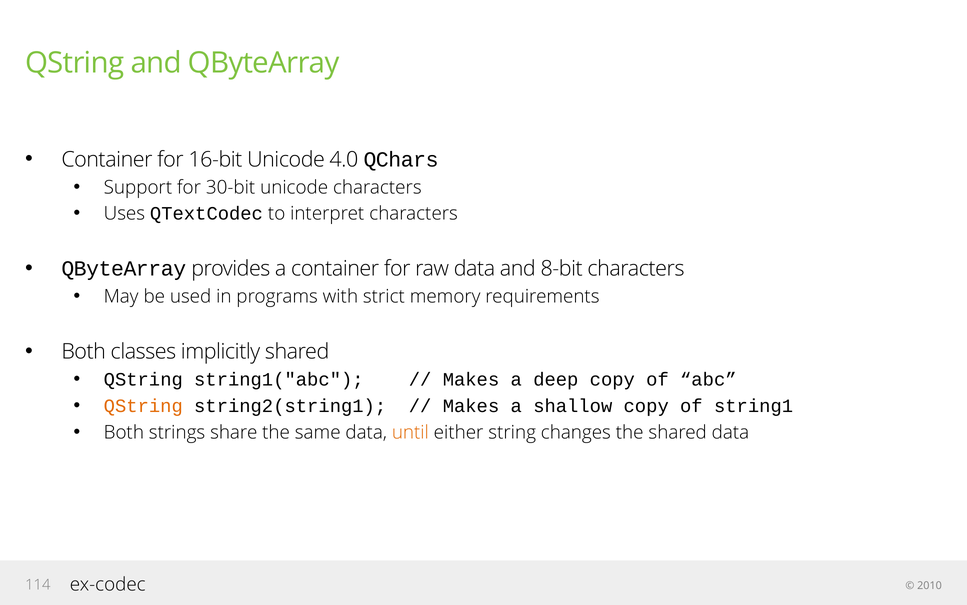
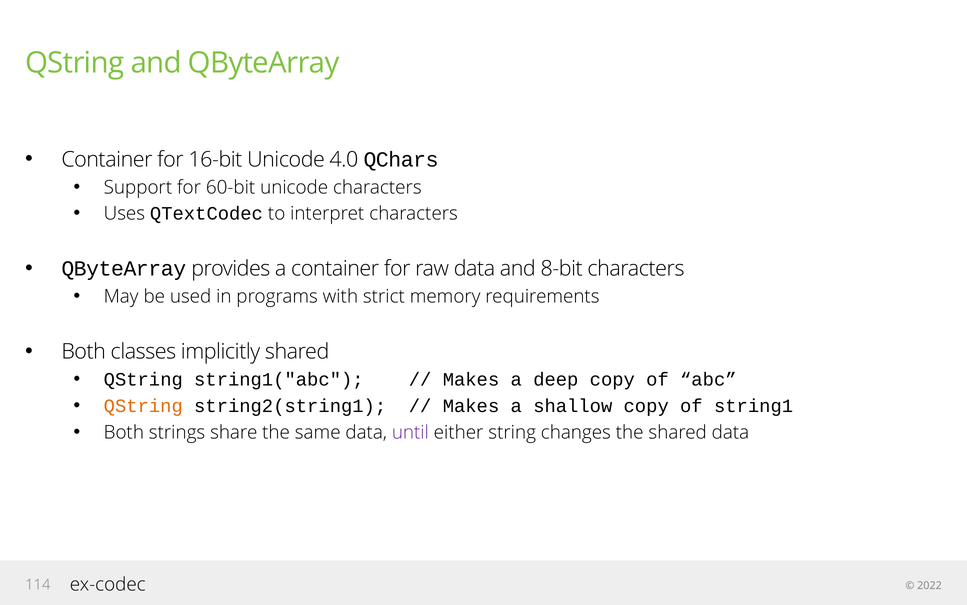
30-bit: 30-bit -> 60-bit
until colour: orange -> purple
2010: 2010 -> 2022
